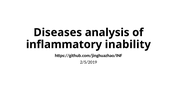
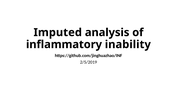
Diseases: Diseases -> Imputed
